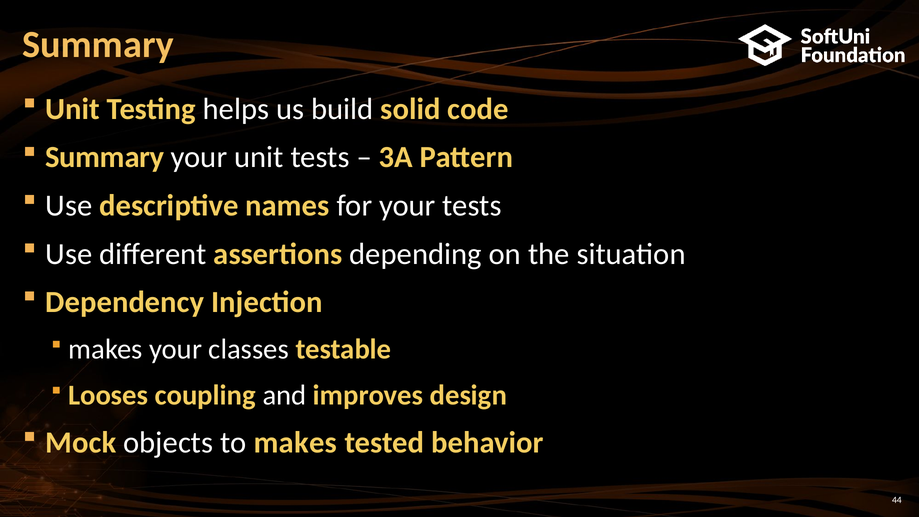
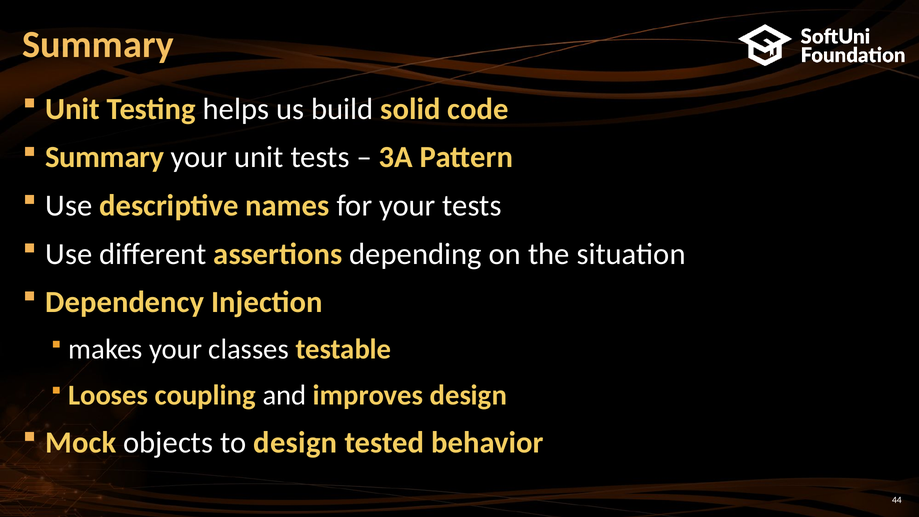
to makes: makes -> design
